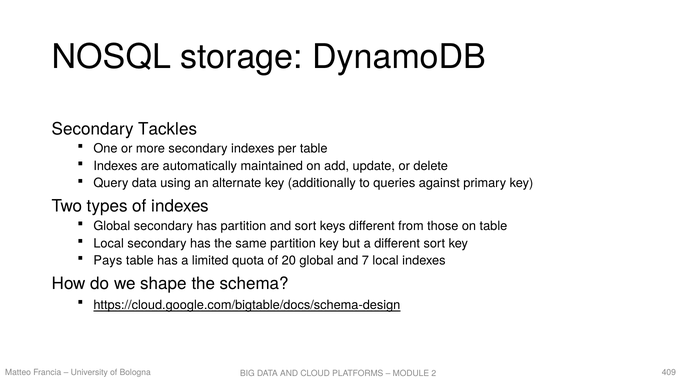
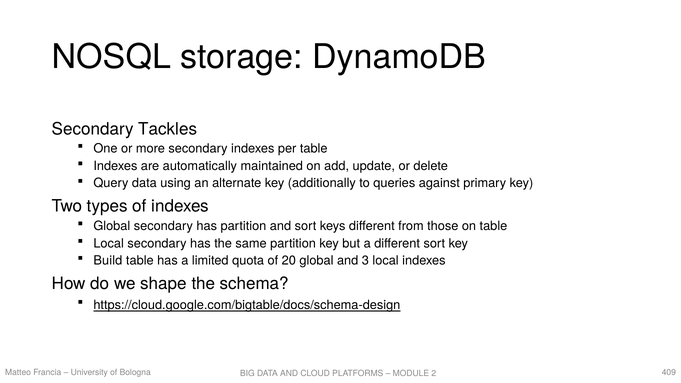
Pays: Pays -> Build
7: 7 -> 3
